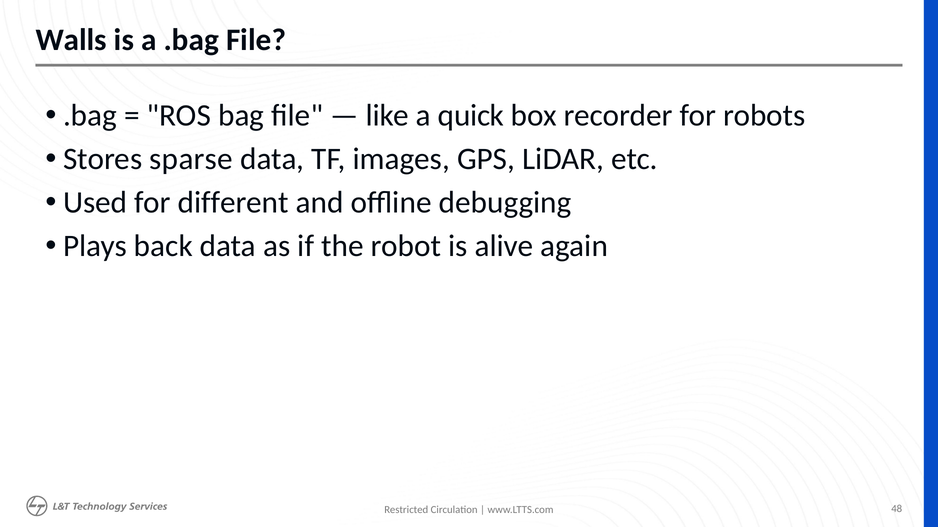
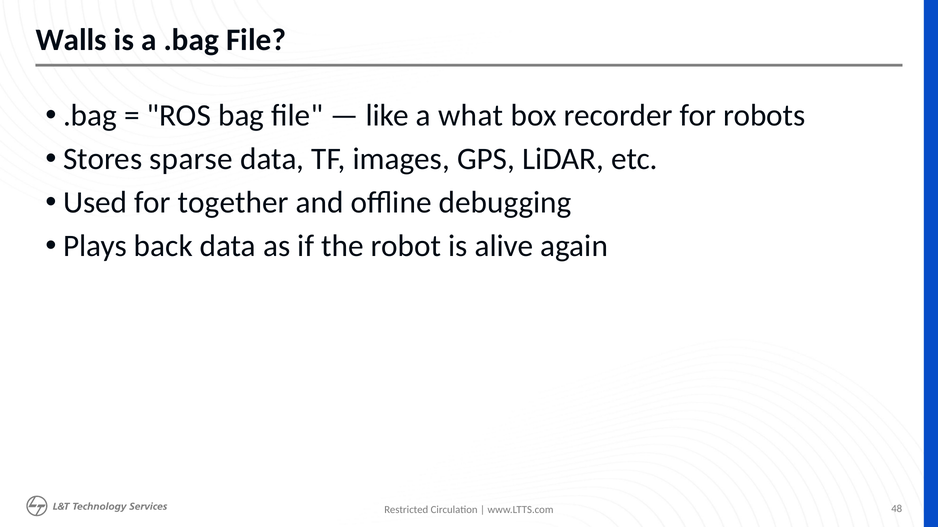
quick: quick -> what
different: different -> together
